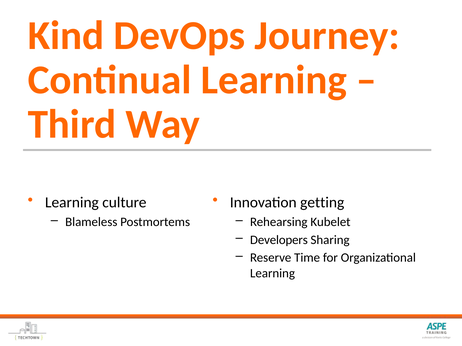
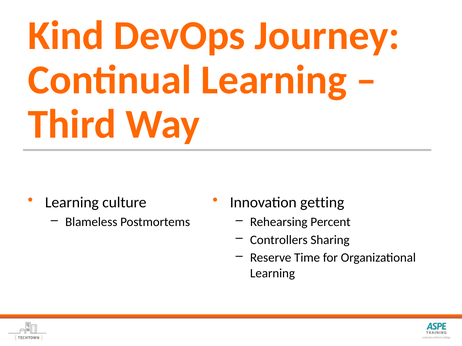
Kubelet: Kubelet -> Percent
Developers: Developers -> Controllers
